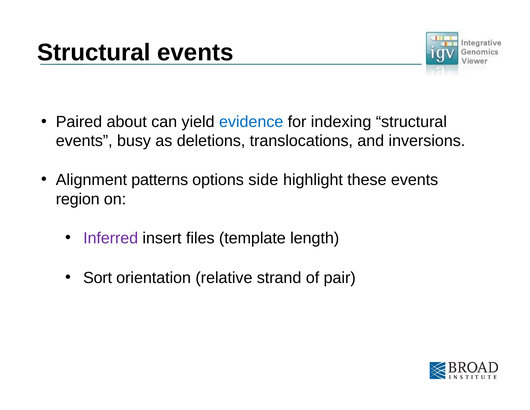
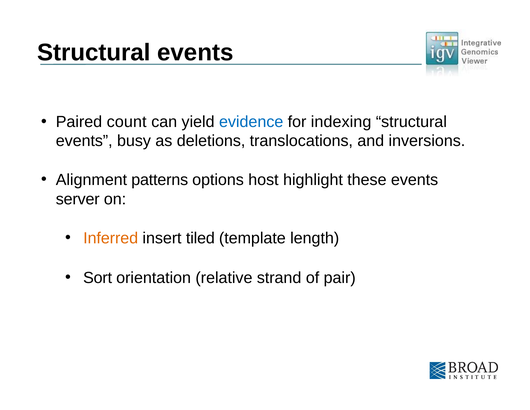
about: about -> count
side: side -> host
region: region -> server
Inferred colour: purple -> orange
files: files -> tiled
